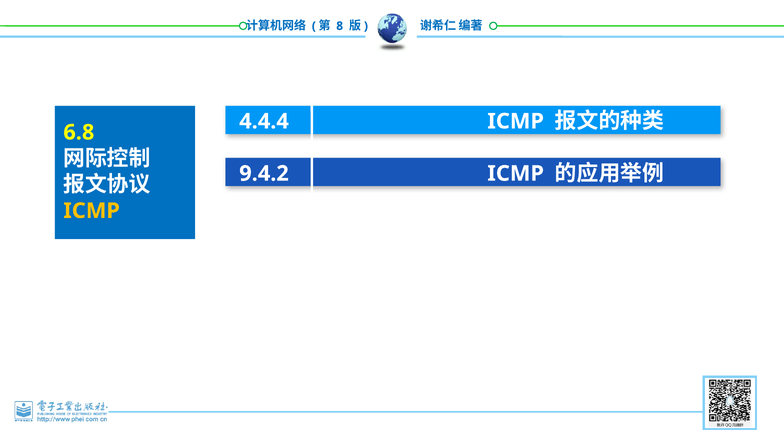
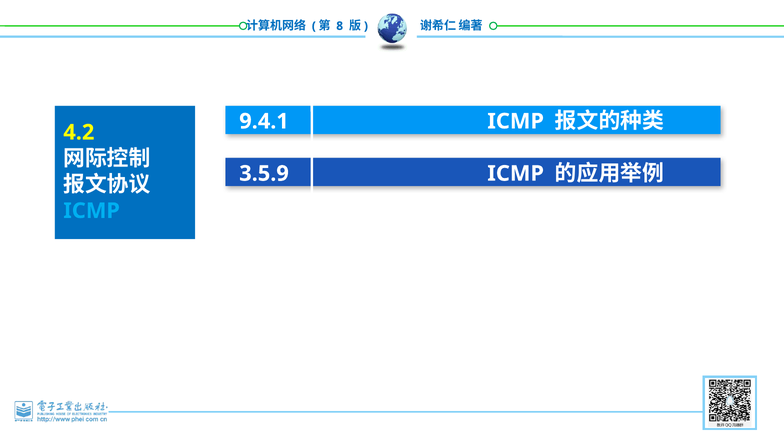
4.4.4: 4.4.4 -> 9.4.1
6.8: 6.8 -> 4.2
9.4.2: 9.4.2 -> 3.5.9
ICMP at (92, 211) colour: yellow -> light blue
